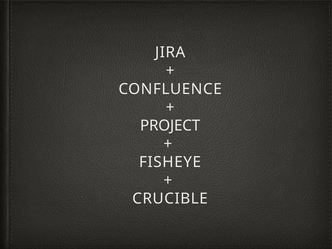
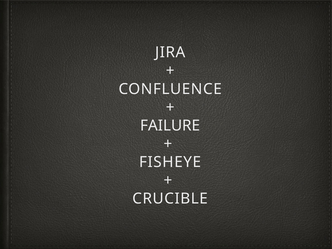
PROJECT: PROJECT -> FAILURE
